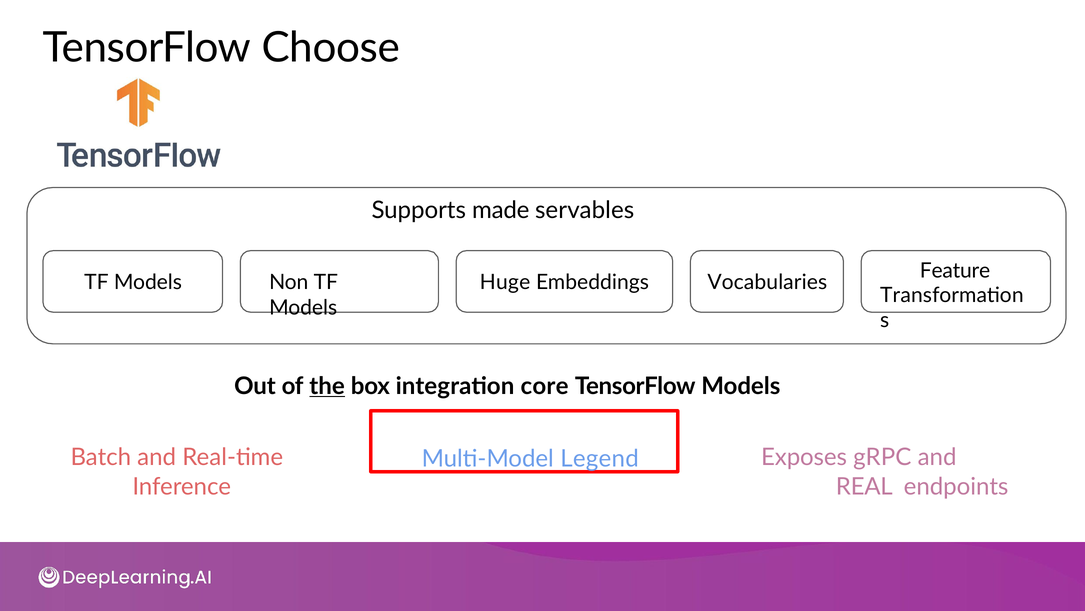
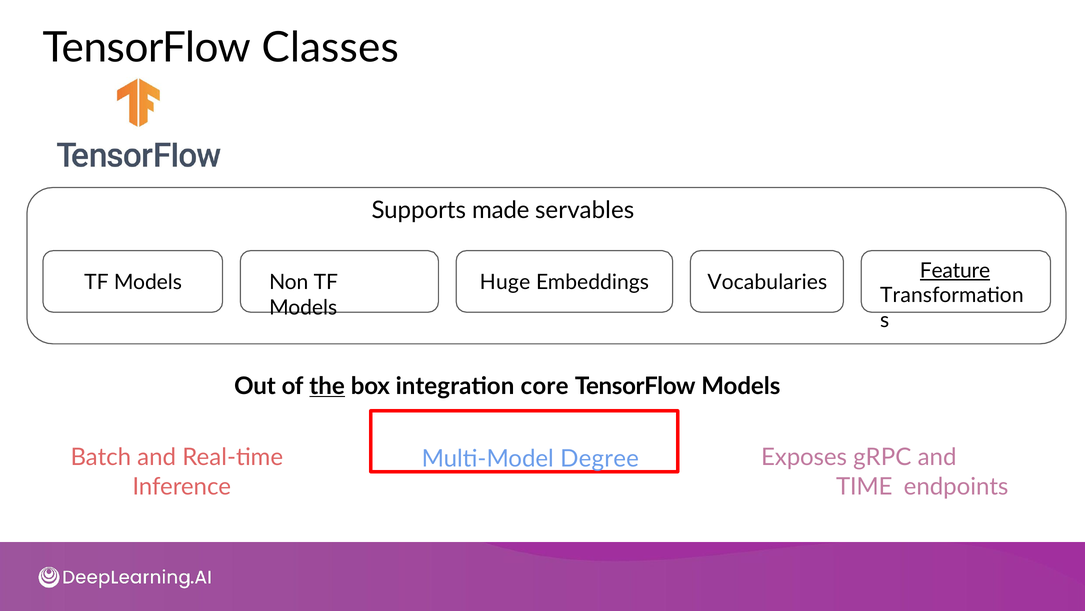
Choose: Choose -> Classes
Feature underline: none -> present
Legend: Legend -> Degree
REAL: REAL -> TIME
